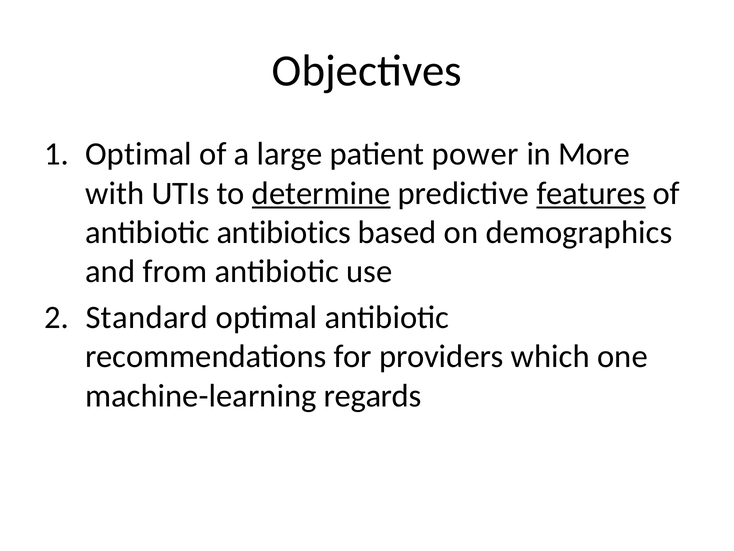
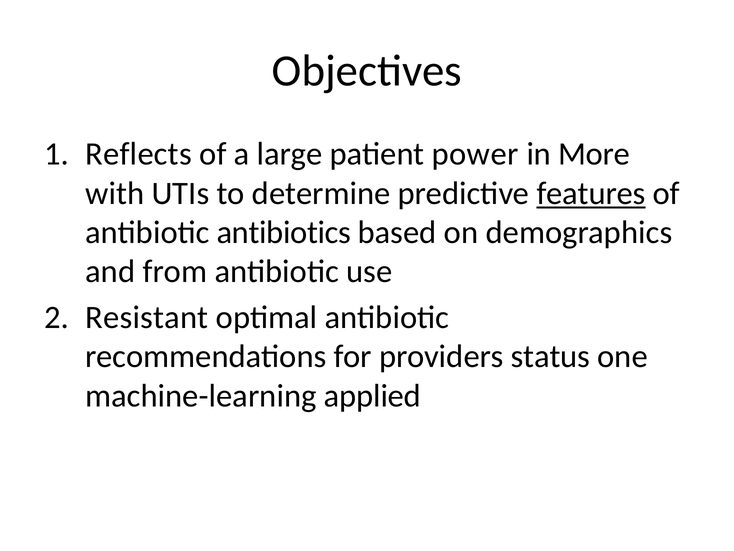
Optimal at (139, 154): Optimal -> Reflects
determine underline: present -> none
Standard: Standard -> Resistant
which: which -> status
regards: regards -> applied
